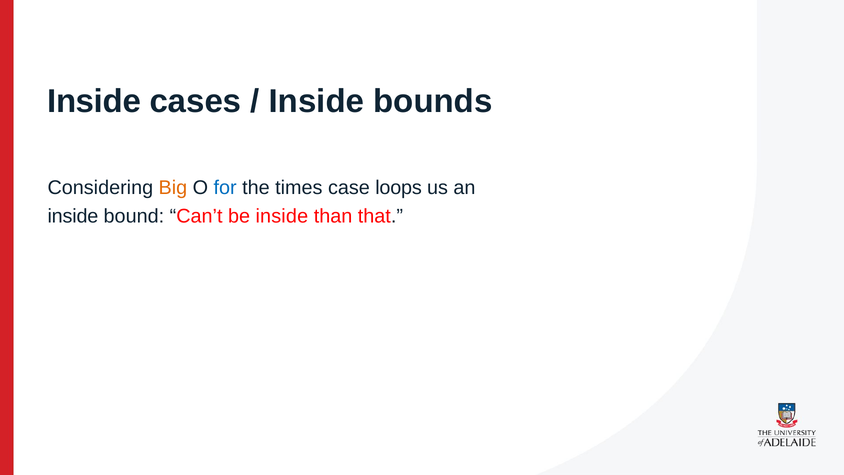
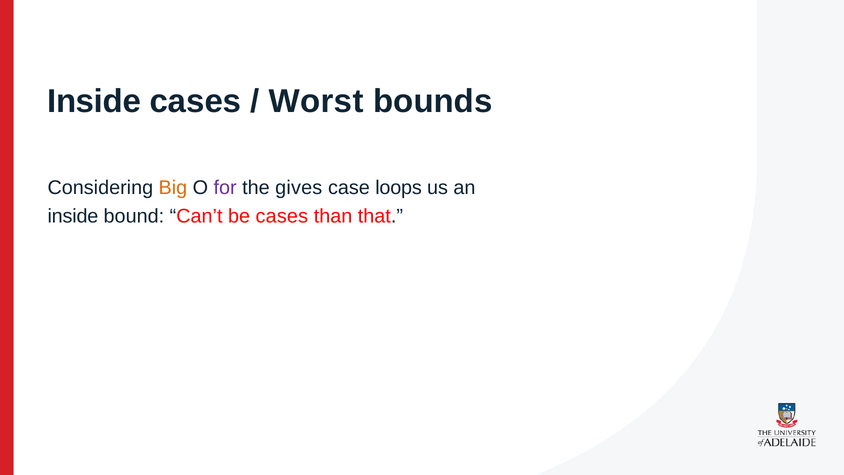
Inside at (316, 101): Inside -> Worst
for colour: blue -> purple
times: times -> gives
be inside: inside -> cases
